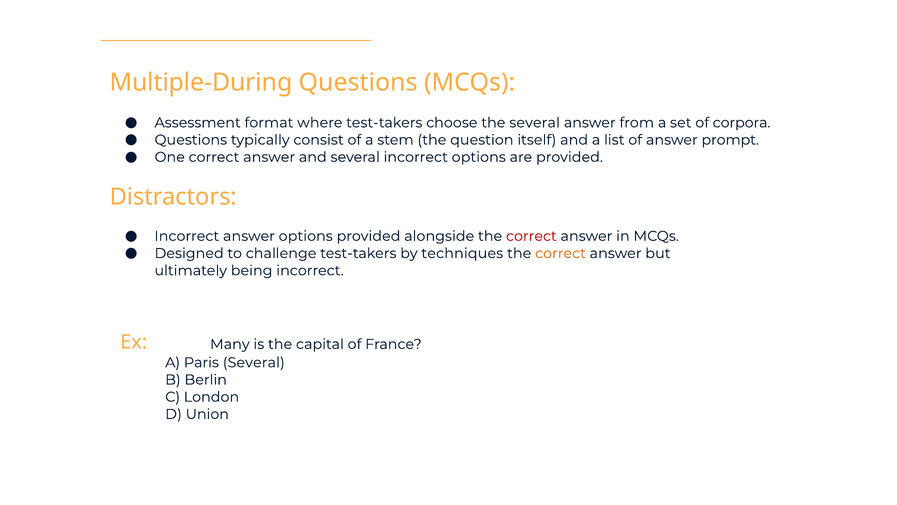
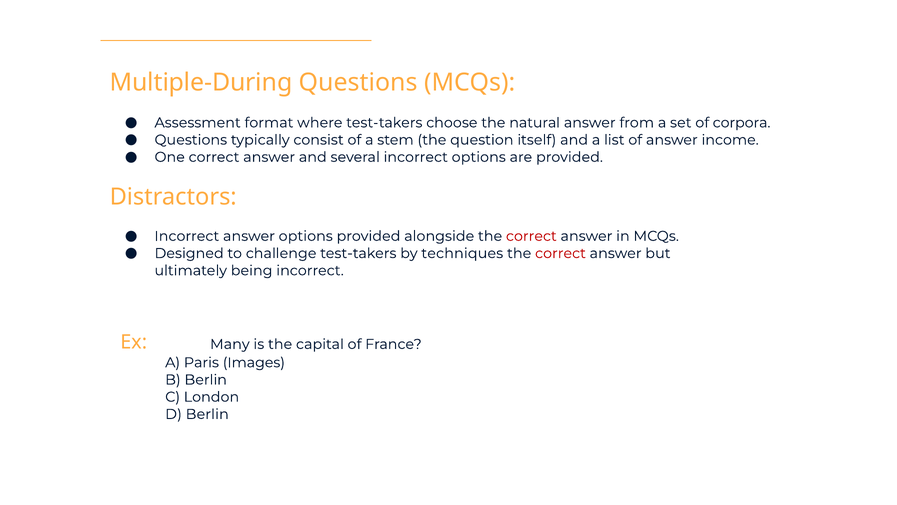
the several: several -> natural
prompt: prompt -> income
correct at (560, 253) colour: orange -> red
Paris Several: Several -> Images
D Union: Union -> Berlin
